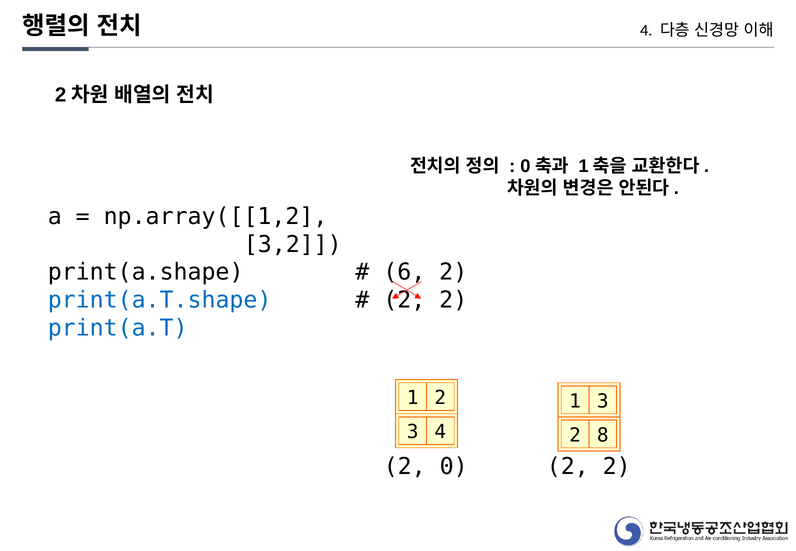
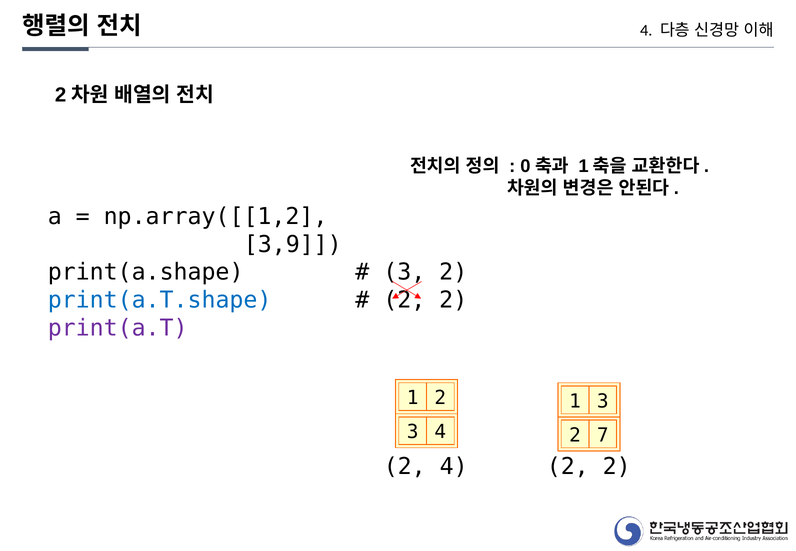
3,2: 3,2 -> 3,9
6 at (404, 272): 6 -> 3
print(a.T colour: blue -> purple
8: 8 -> 7
2 0: 0 -> 4
